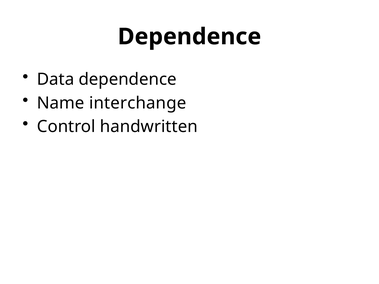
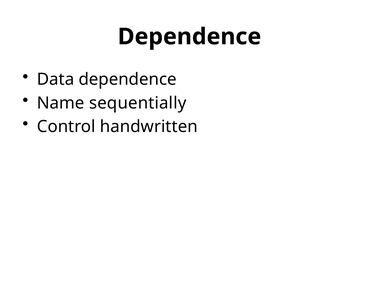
interchange: interchange -> sequentially
